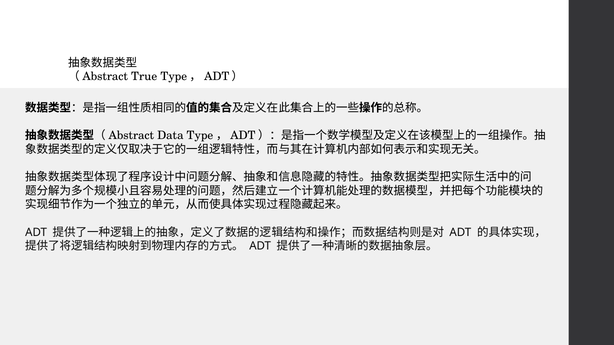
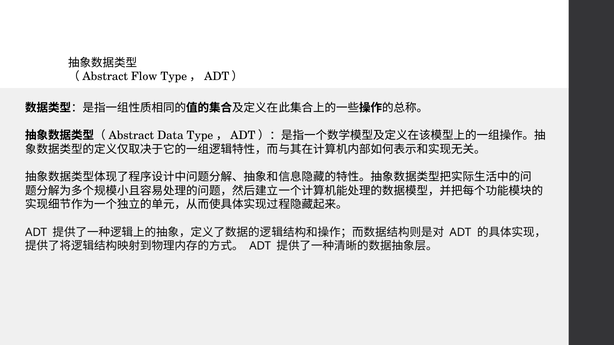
True: True -> Flow
